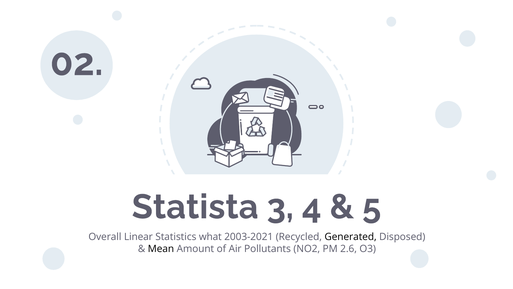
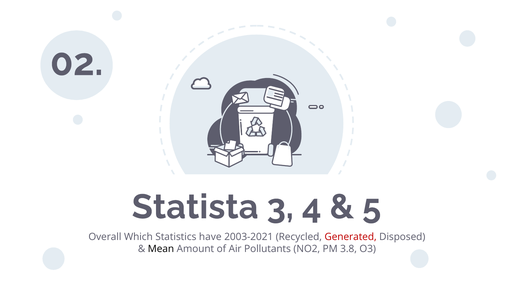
Linear: Linear -> Which
what: what -> have
Generated colour: black -> red
2.6: 2.6 -> 3.8
